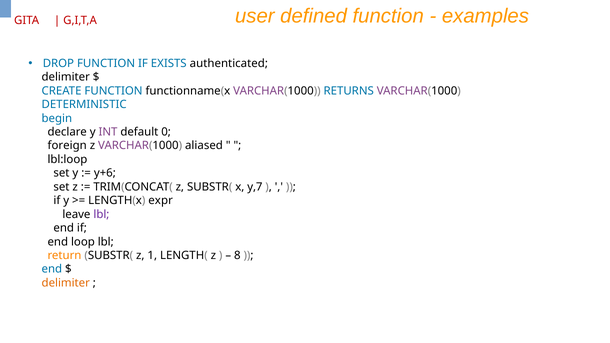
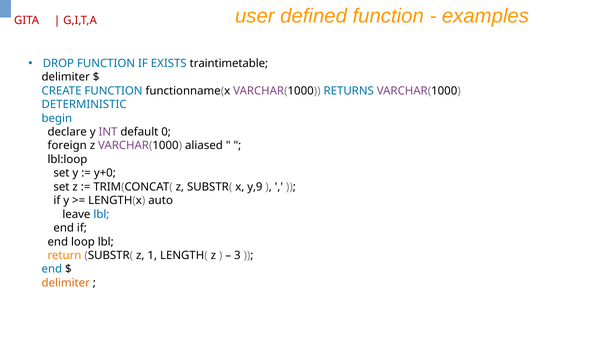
authenticated: authenticated -> traintimetable
y+6: y+6 -> y+0
y,7: y,7 -> y,9
expr: expr -> auto
lbl at (101, 214) colour: purple -> blue
8: 8 -> 3
